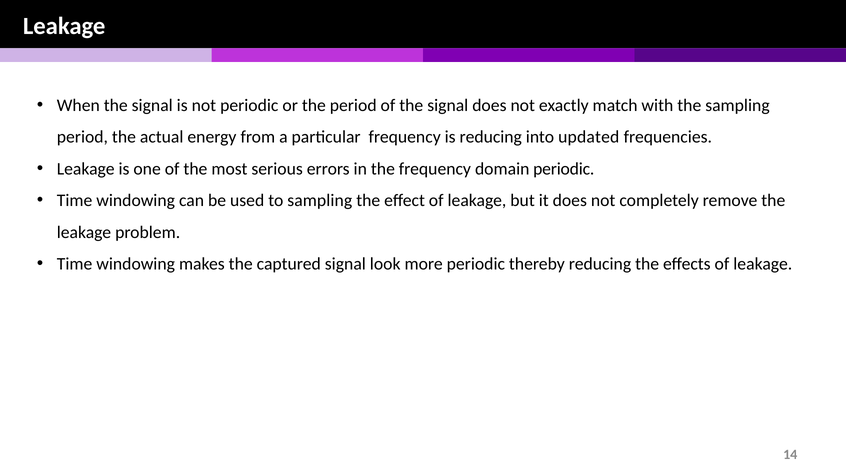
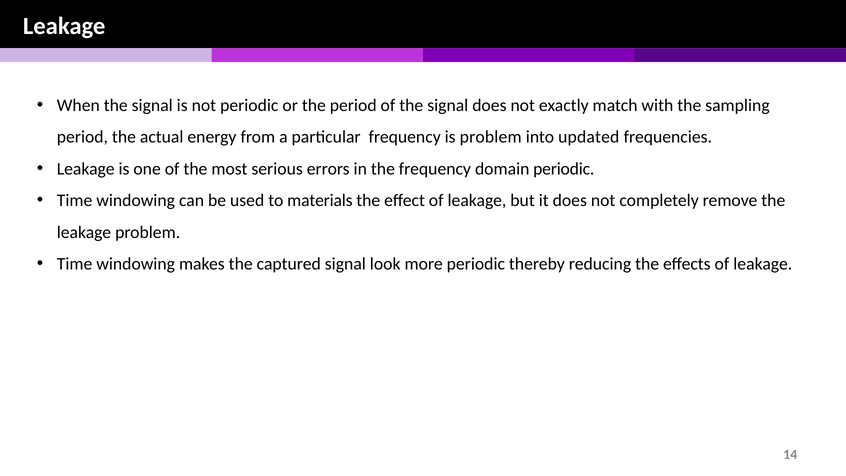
is reducing: reducing -> problem
to sampling: sampling -> materials
